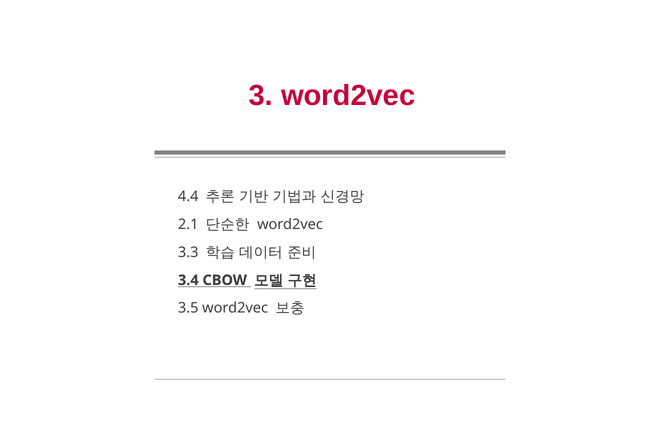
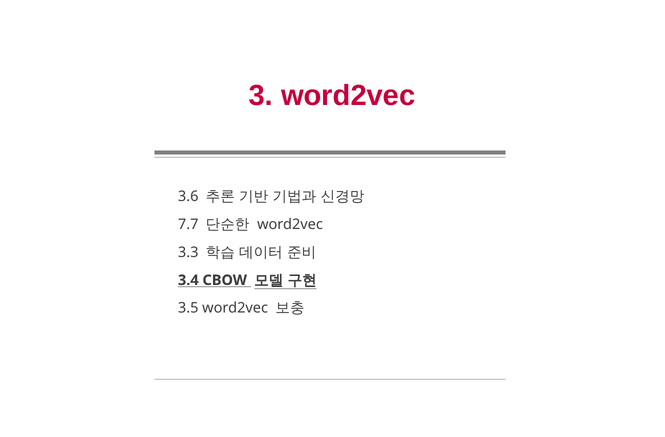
4.4: 4.4 -> 3.6
2.1: 2.1 -> 7.7
